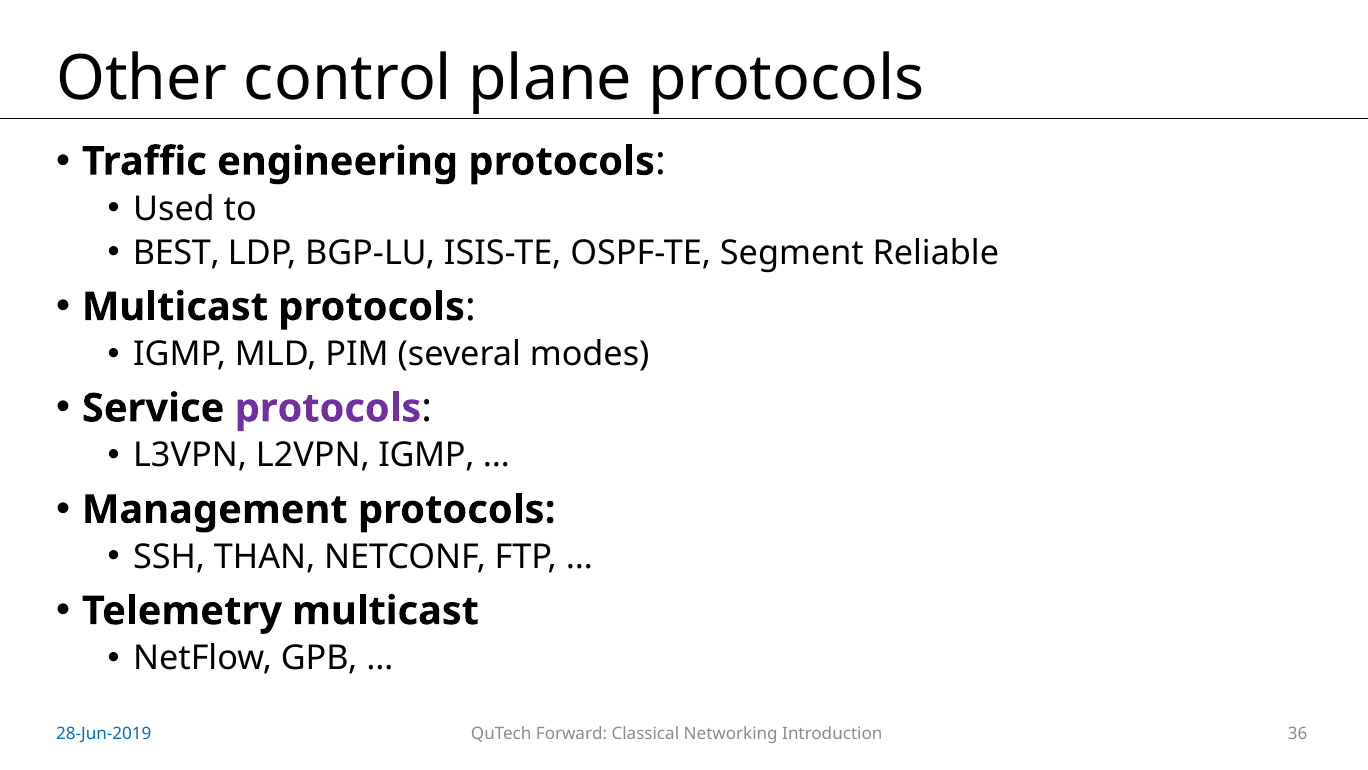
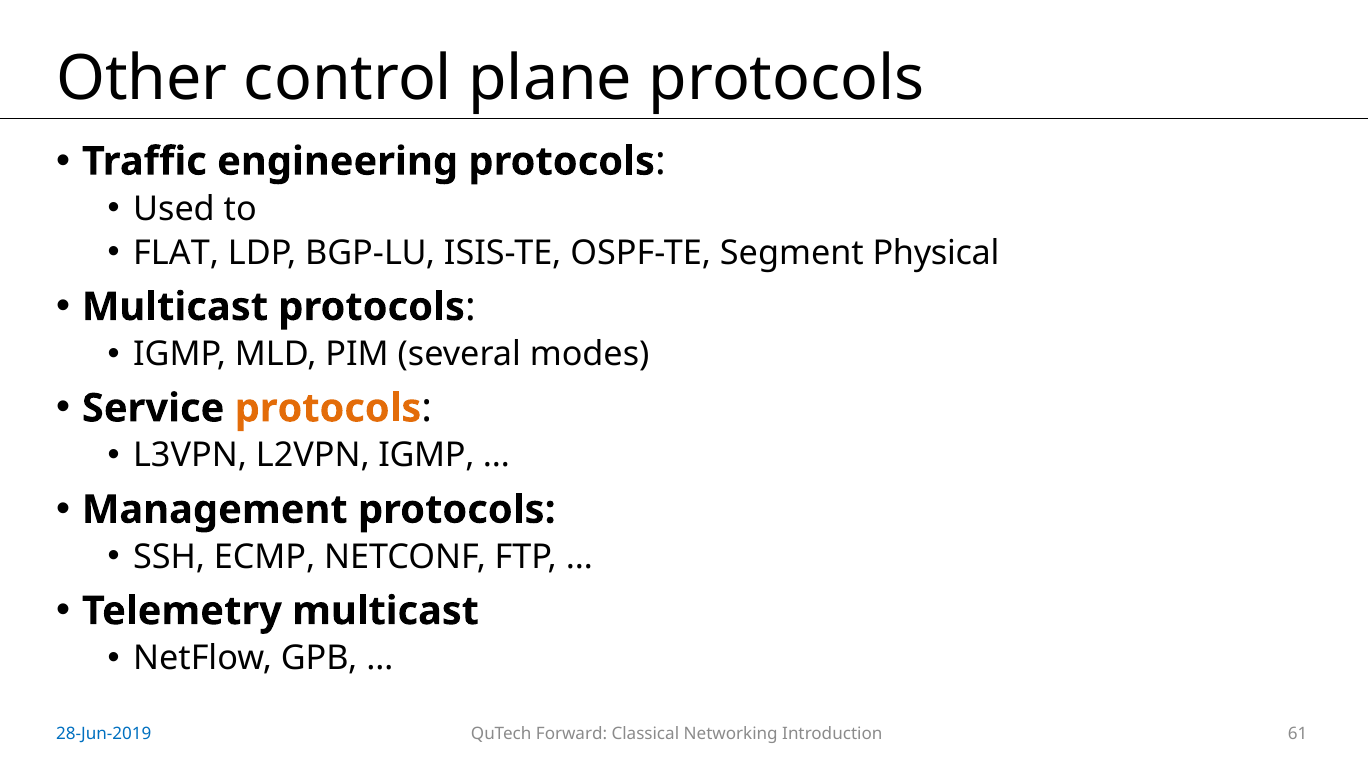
BEST: BEST -> FLAT
Reliable: Reliable -> Physical
protocols at (328, 408) colour: purple -> orange
THAN: THAN -> ECMP
36: 36 -> 61
